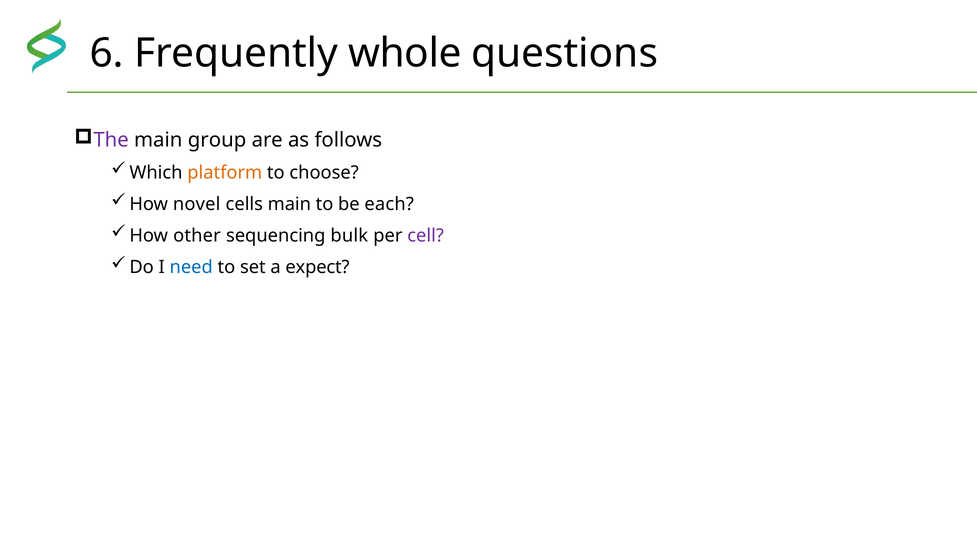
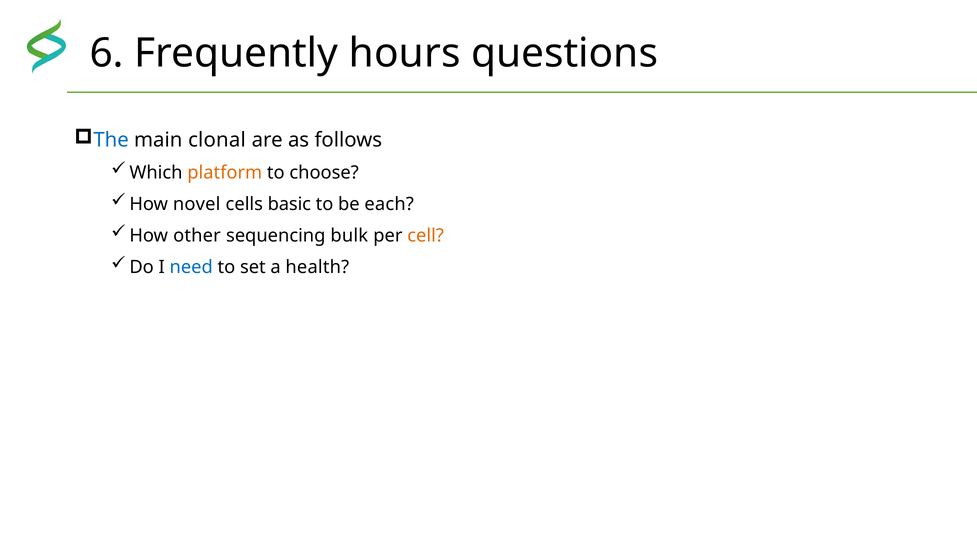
whole: whole -> hours
The colour: purple -> blue
group: group -> clonal
cells main: main -> basic
cell colour: purple -> orange
expect: expect -> health
